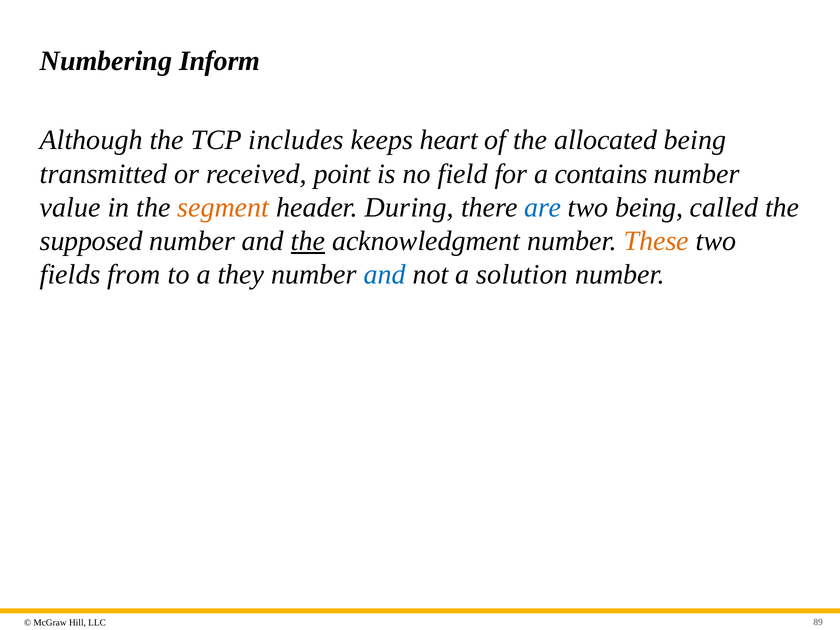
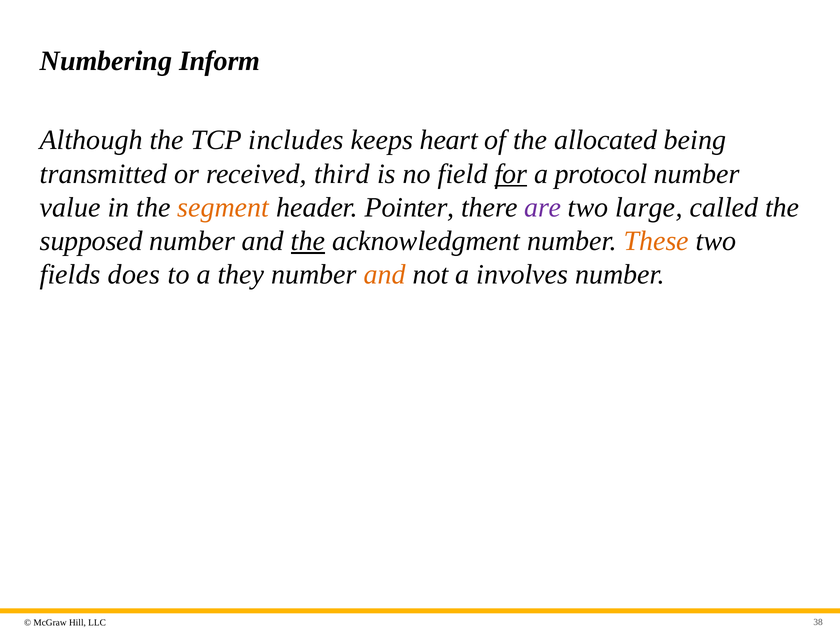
point: point -> third
for underline: none -> present
contains: contains -> protocol
During: During -> Pointer
are colour: blue -> purple
two being: being -> large
from: from -> does
and at (385, 275) colour: blue -> orange
solution: solution -> involves
89: 89 -> 38
